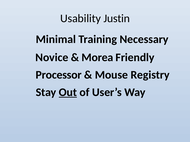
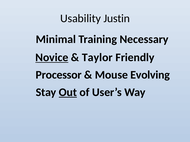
Novice underline: none -> present
Morea: Morea -> Taylor
Registry: Registry -> Evolving
